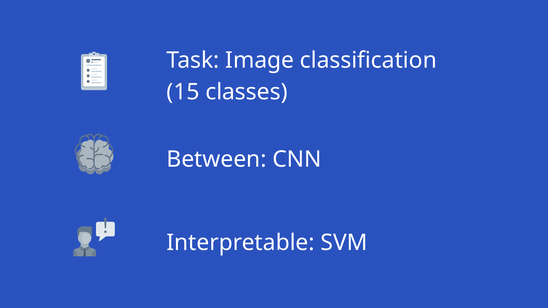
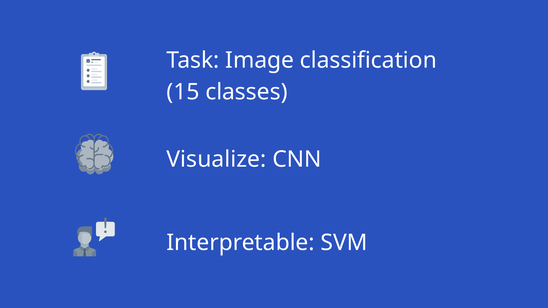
Between: Between -> Visualize
